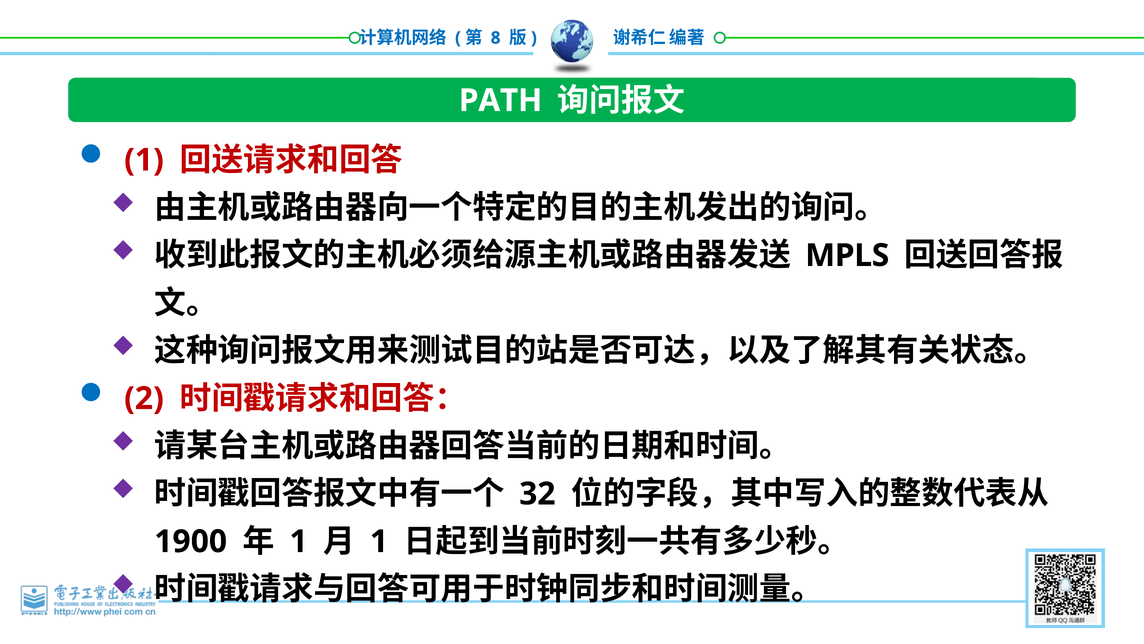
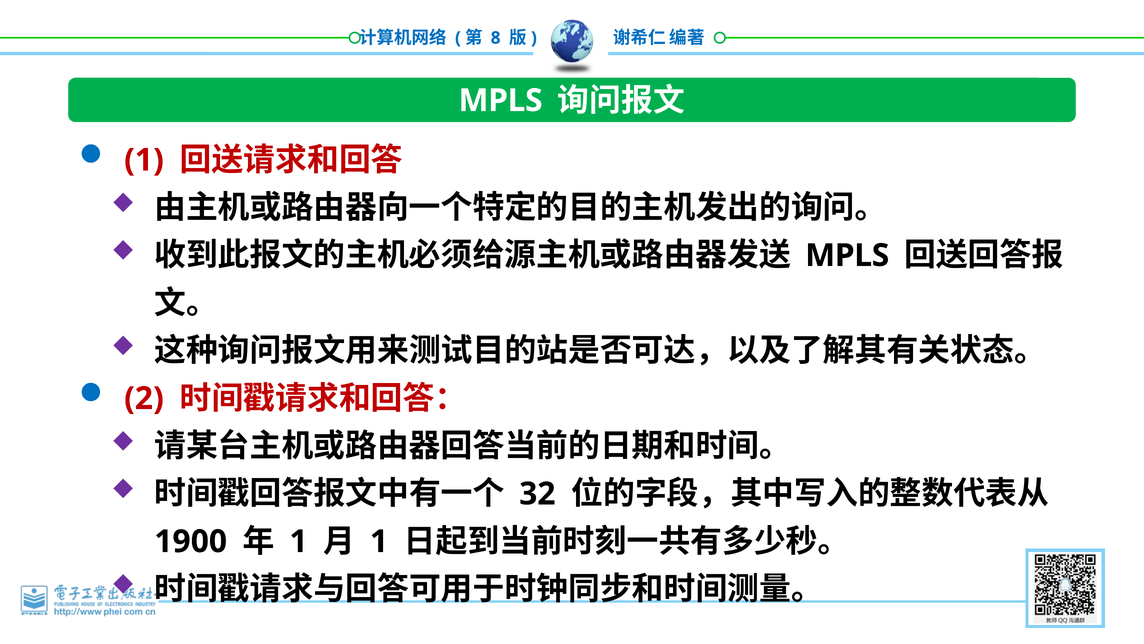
PATH at (501, 100): PATH -> MPLS
